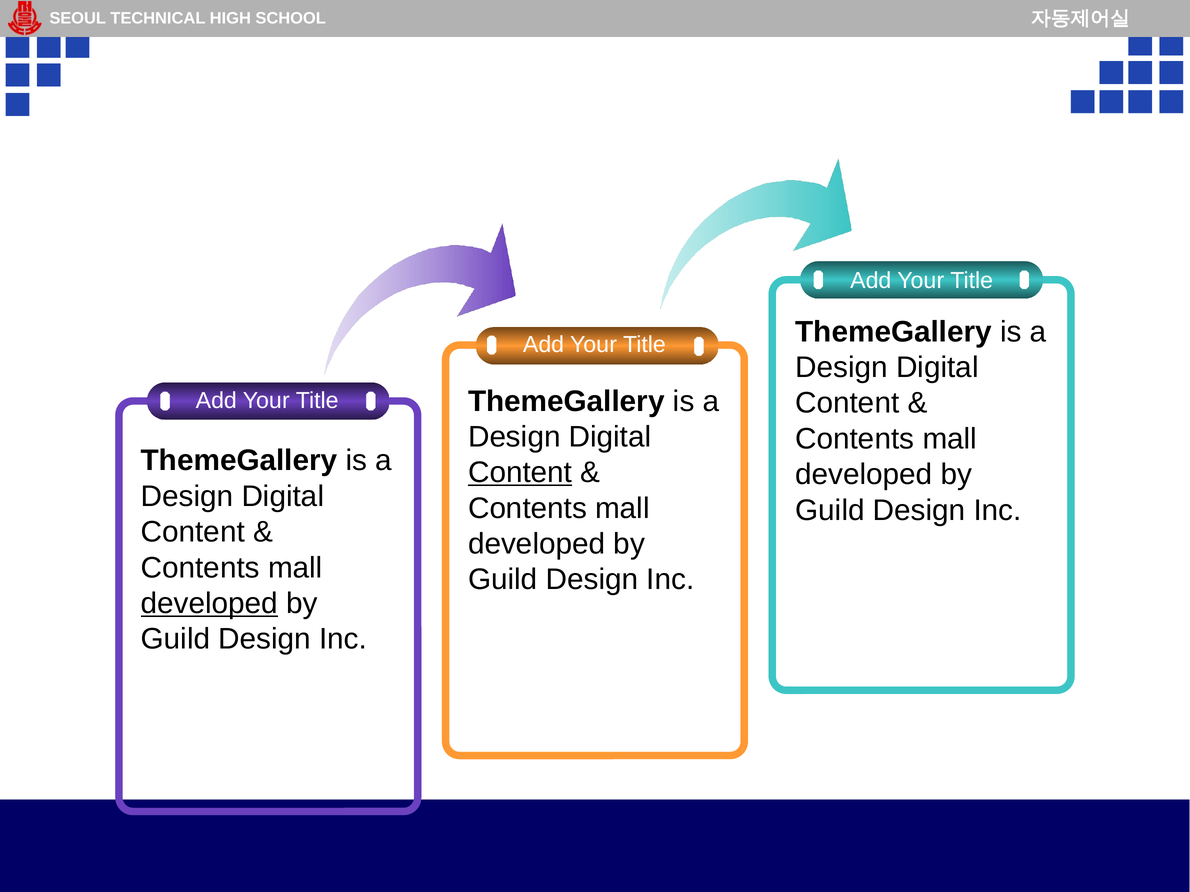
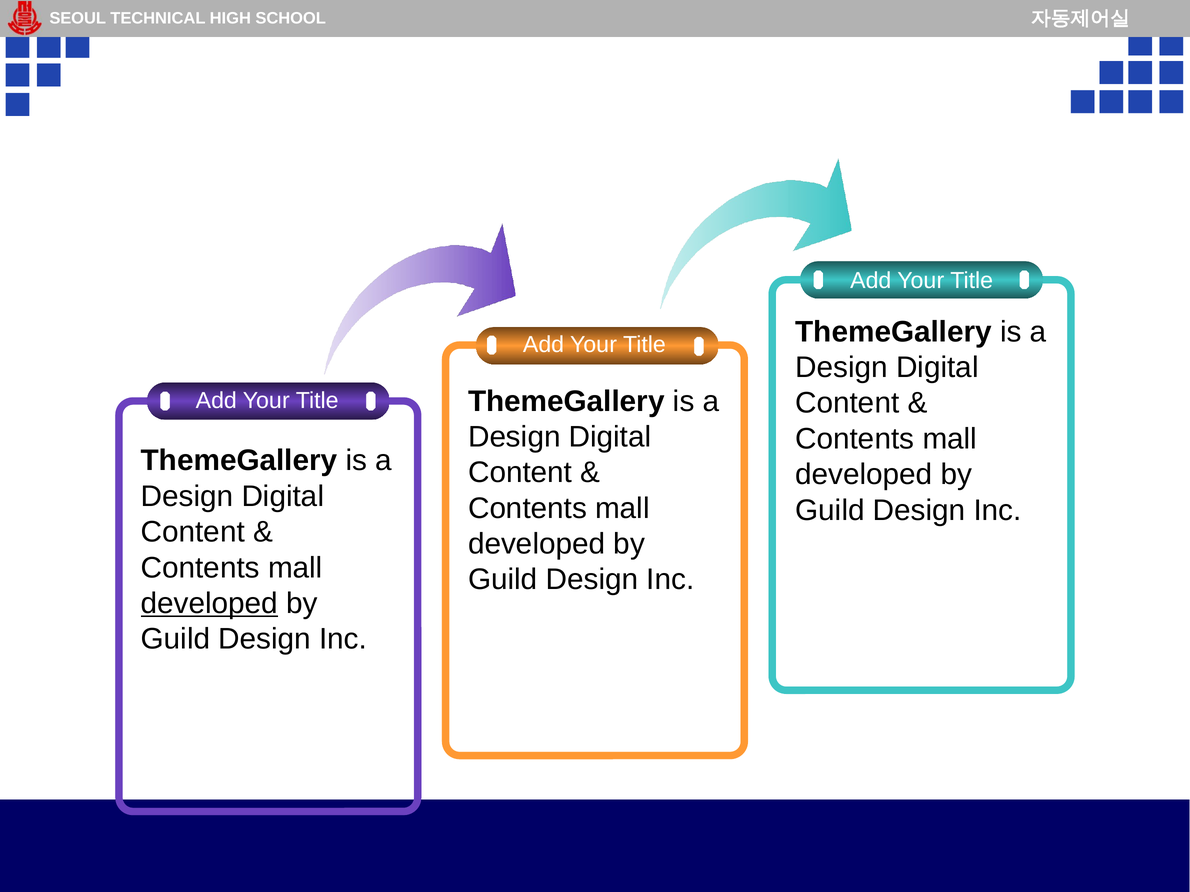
Content at (520, 473) underline: present -> none
